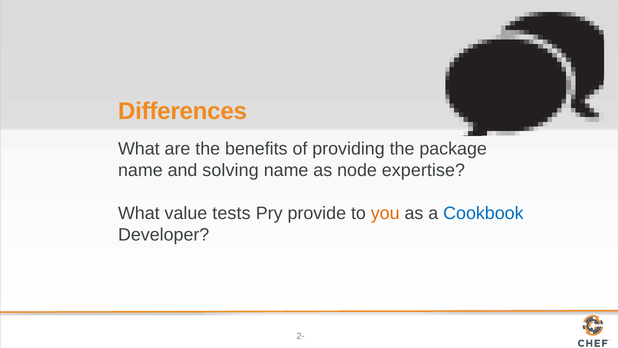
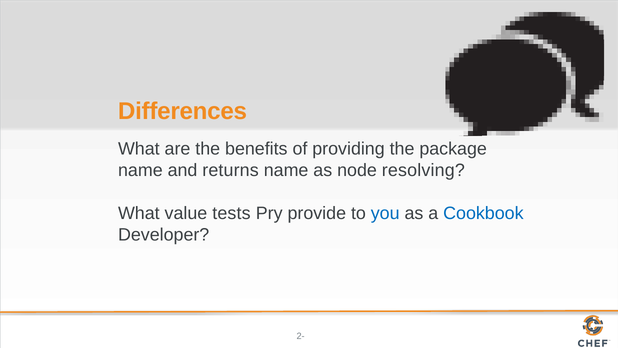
solving: solving -> returns
expertise: expertise -> resolving
you colour: orange -> blue
